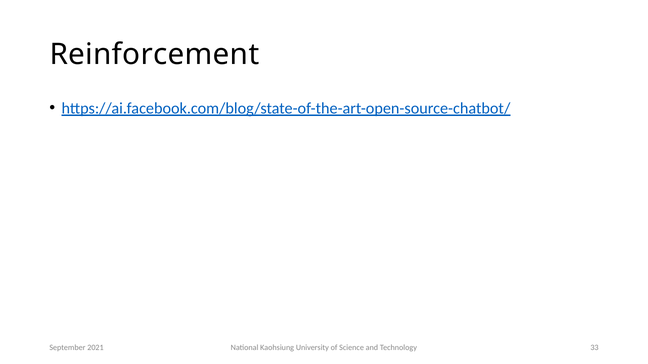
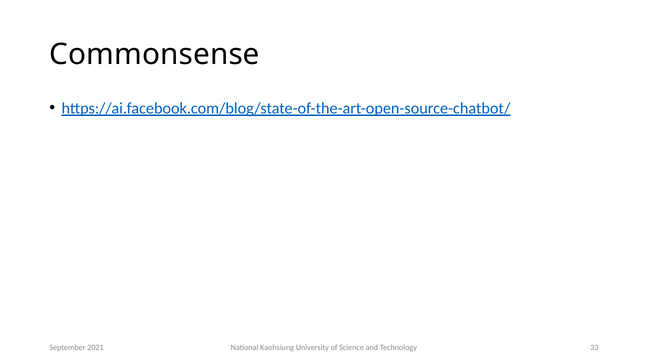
Reinforcement: Reinforcement -> Commonsense
